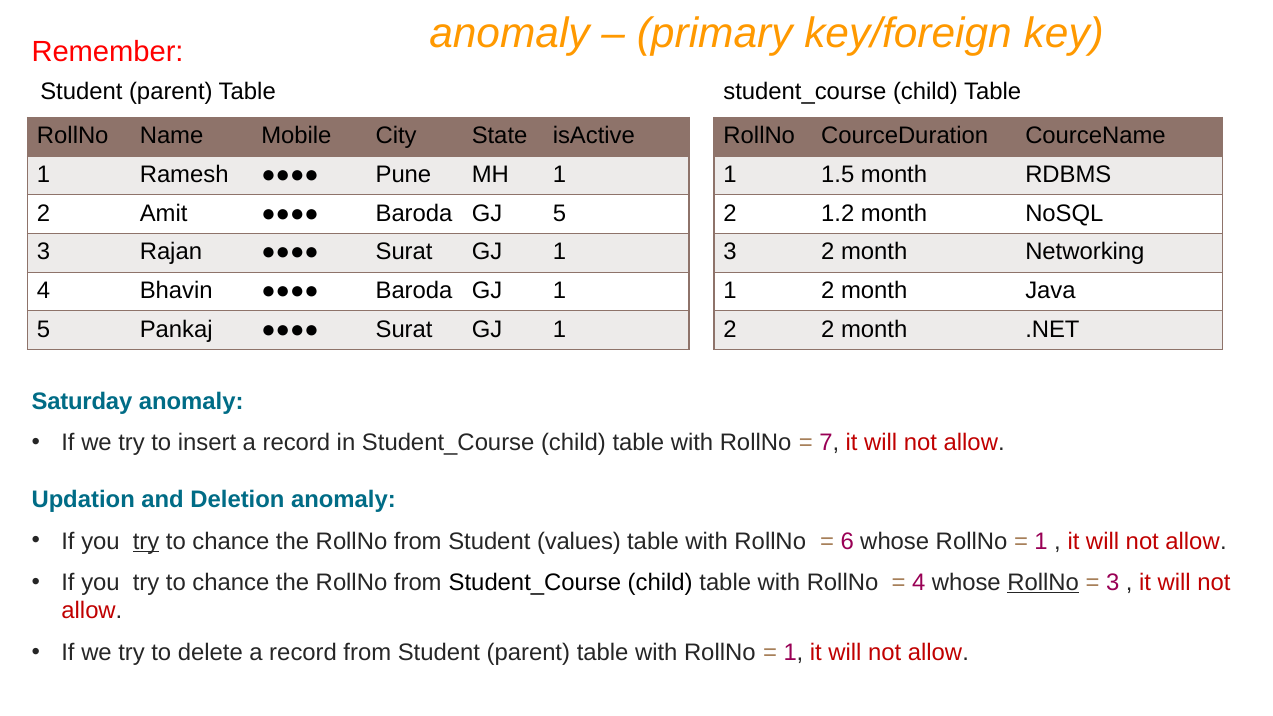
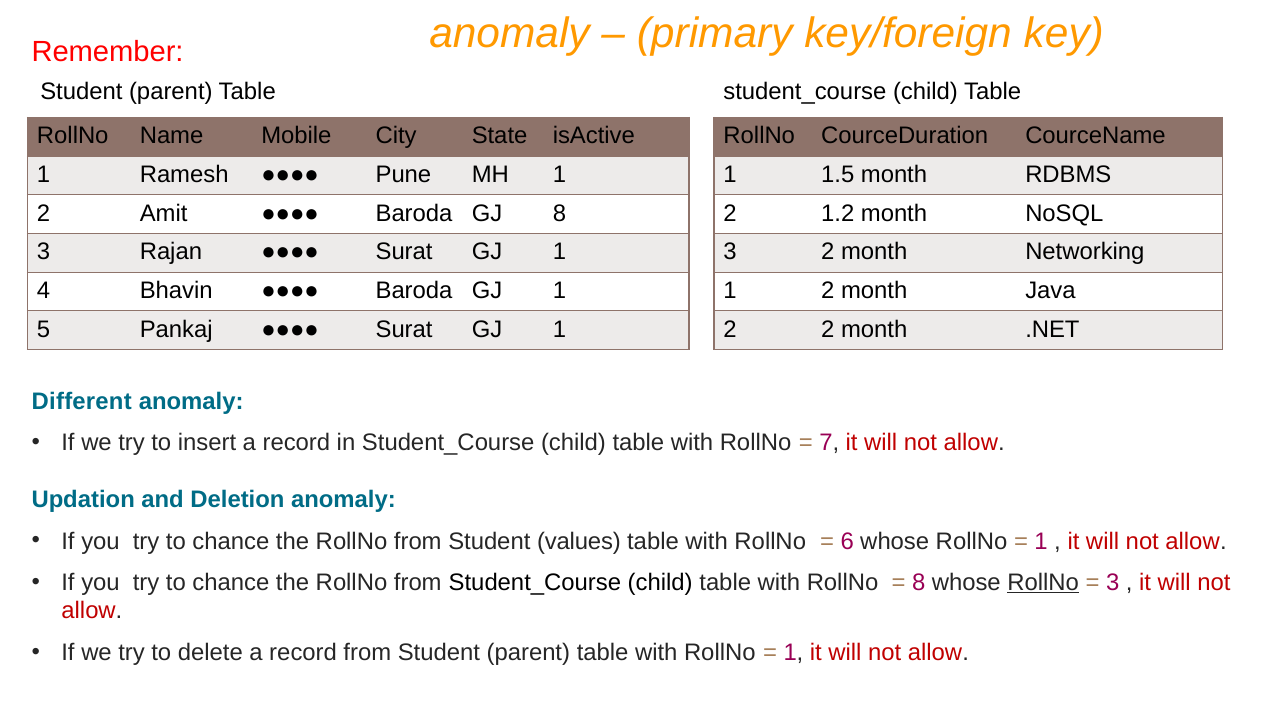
GJ 5: 5 -> 8
Saturday: Saturday -> Different
try at (146, 541) underline: present -> none
4 at (919, 583): 4 -> 8
